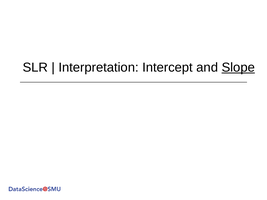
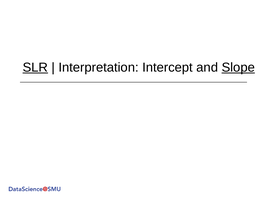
SLR underline: none -> present
